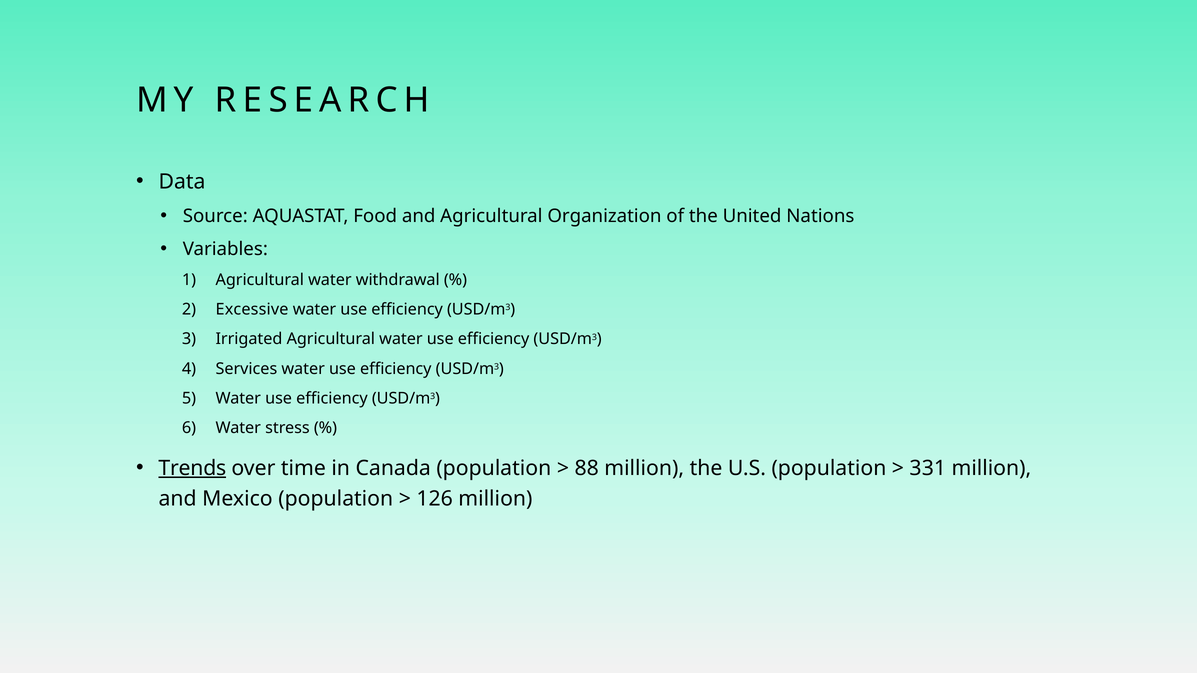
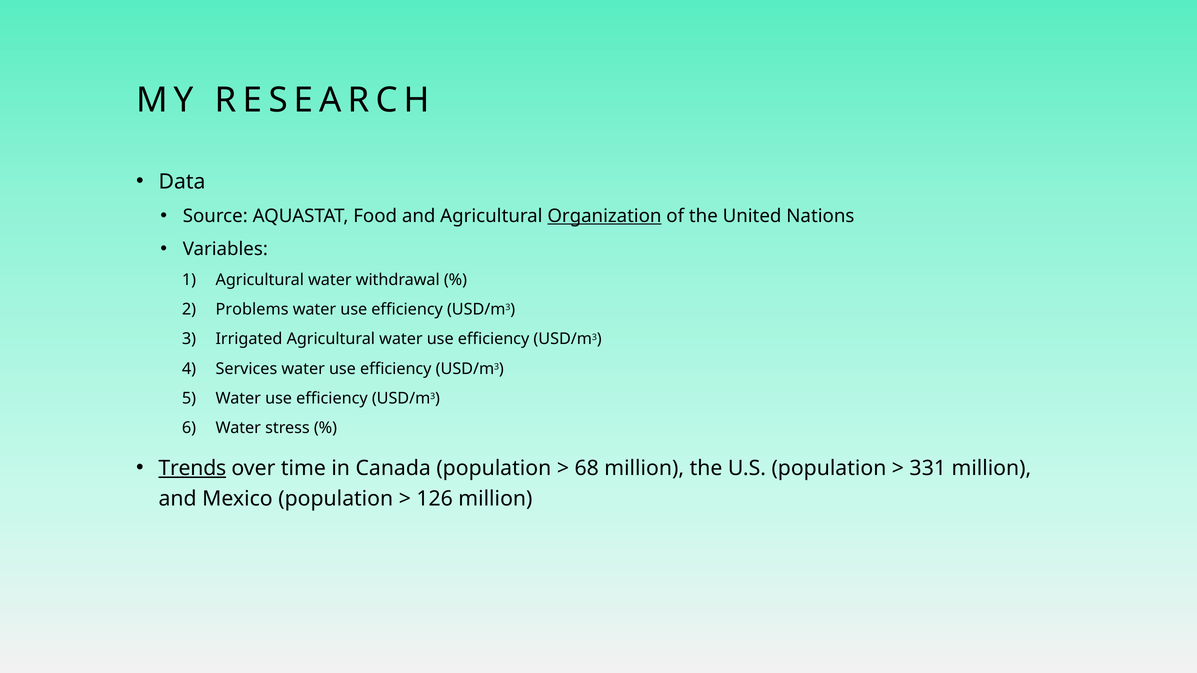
Organization underline: none -> present
Excessive: Excessive -> Problems
88: 88 -> 68
